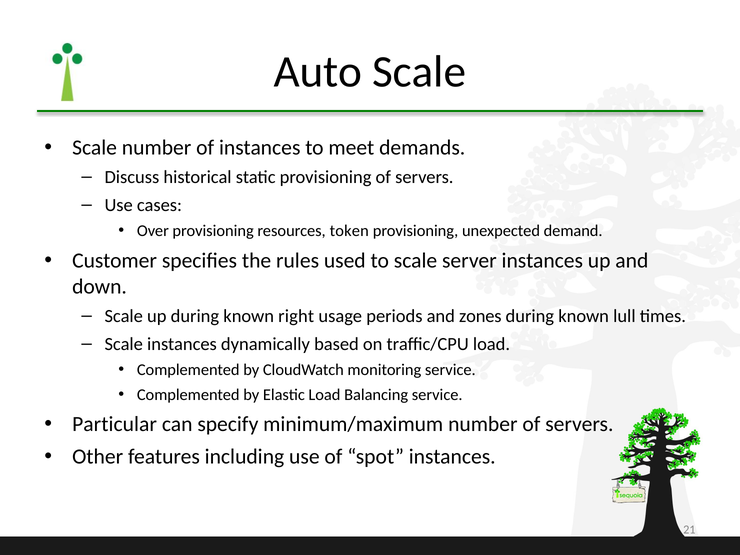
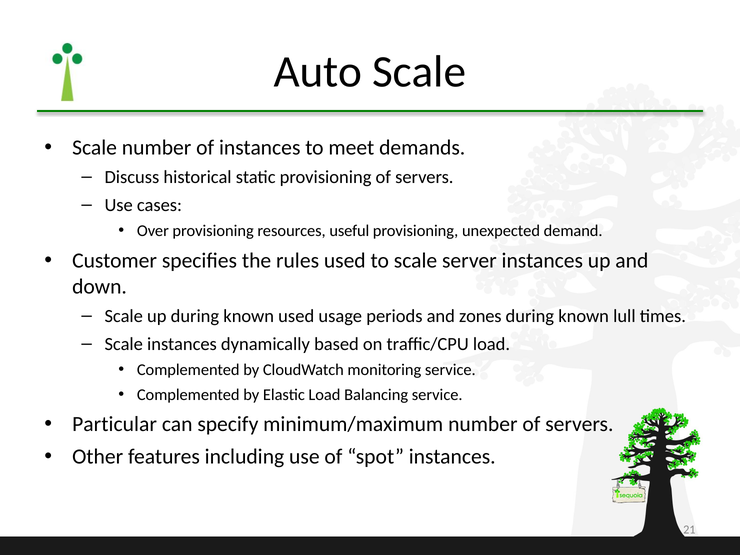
token: token -> useful
known right: right -> used
